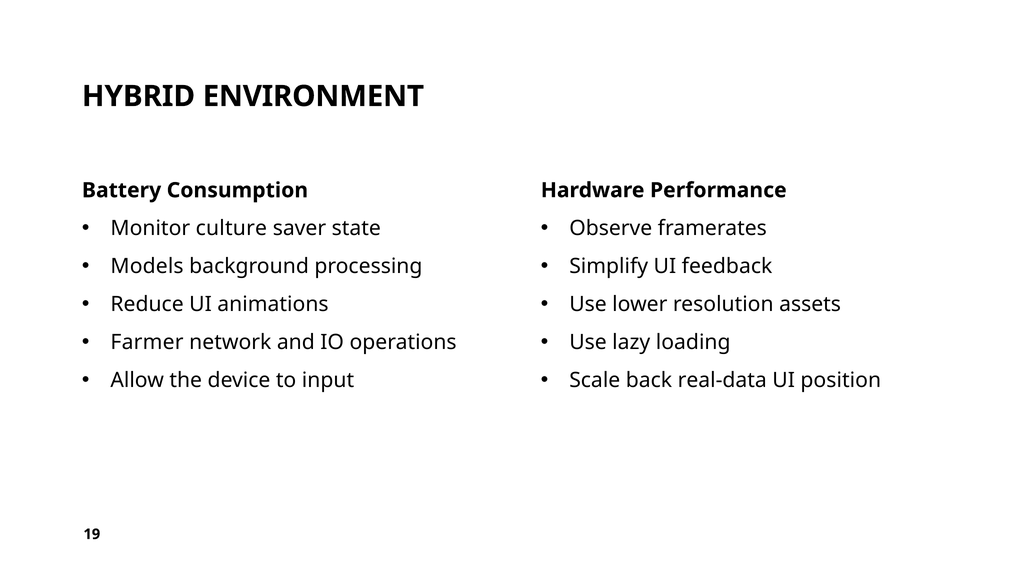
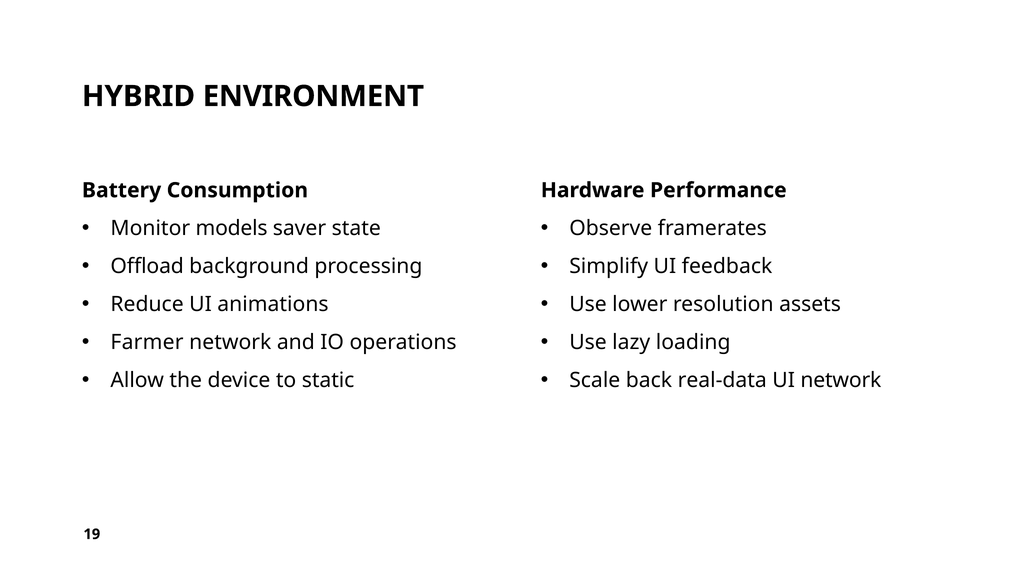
culture: culture -> models
Models: Models -> Offload
UI position: position -> network
input: input -> static
